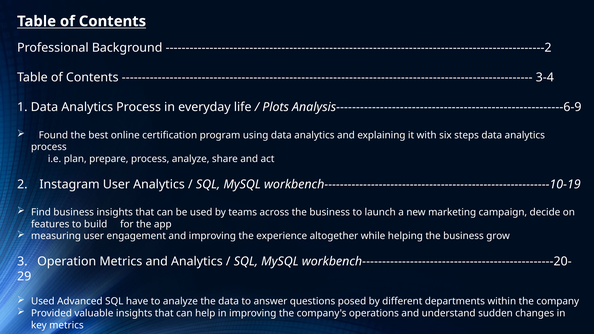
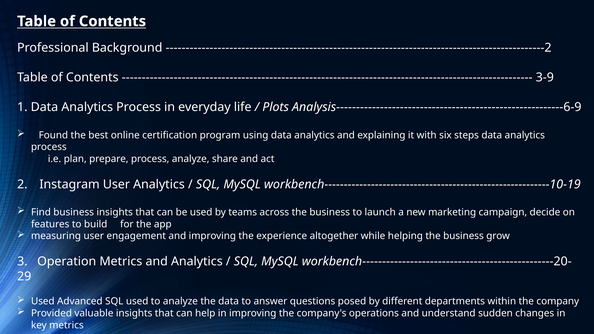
3-4: 3-4 -> 3-9
SQL have: have -> used
